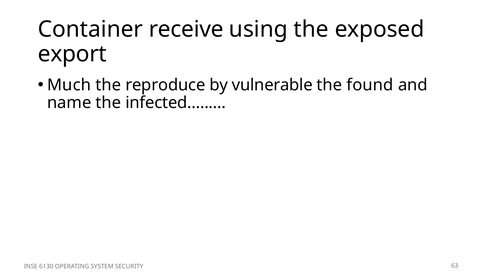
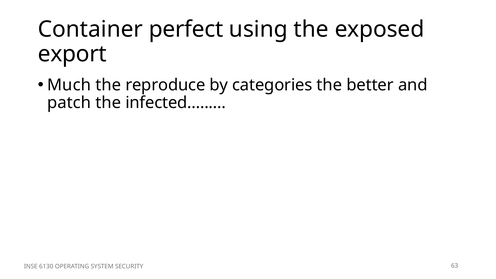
receive: receive -> perfect
vulnerable: vulnerable -> categories
found: found -> better
name: name -> patch
